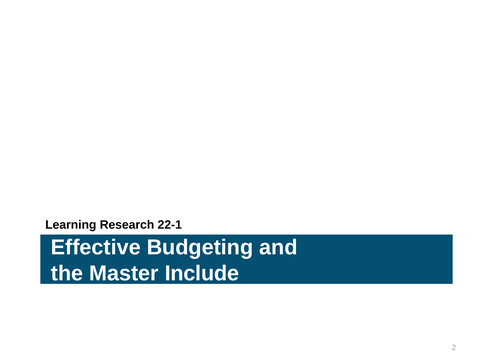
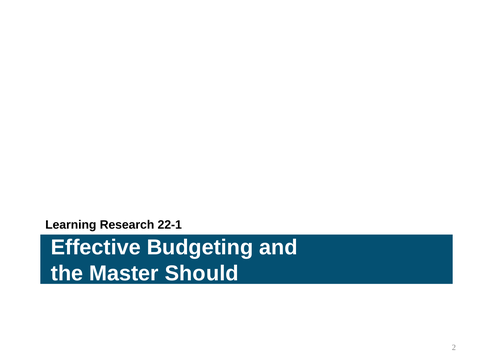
Include: Include -> Should
